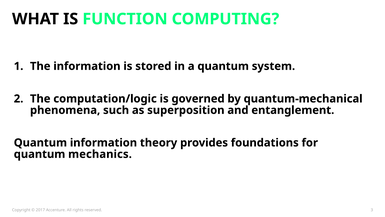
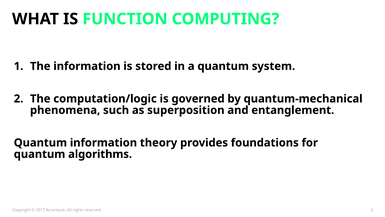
mechanics: mechanics -> algorithms
